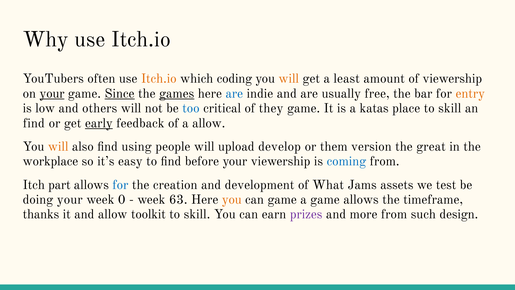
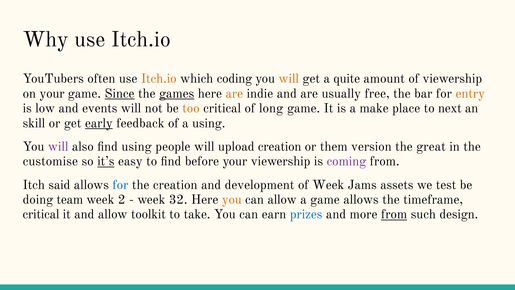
least: least -> quite
your at (52, 93) underline: present -> none
are at (234, 93) colour: blue -> orange
others: others -> events
too colour: blue -> orange
they: they -> long
katas: katas -> make
place to skill: skill -> next
find at (34, 123): find -> skill
a allow: allow -> using
will at (58, 146) colour: orange -> purple
upload develop: develop -> creation
workplace: workplace -> customise
it’s underline: none -> present
coming colour: blue -> purple
part: part -> said
of What: What -> Week
doing your: your -> team
0: 0 -> 2
63: 63 -> 32
can game: game -> allow
thanks at (41, 214): thanks -> critical
skill at (197, 214): skill -> take
prizes colour: purple -> blue
from at (394, 214) underline: none -> present
